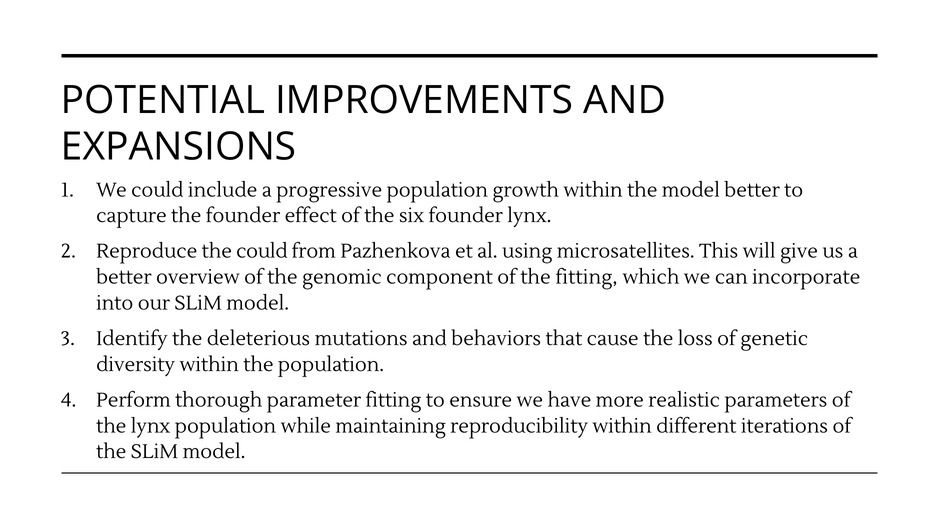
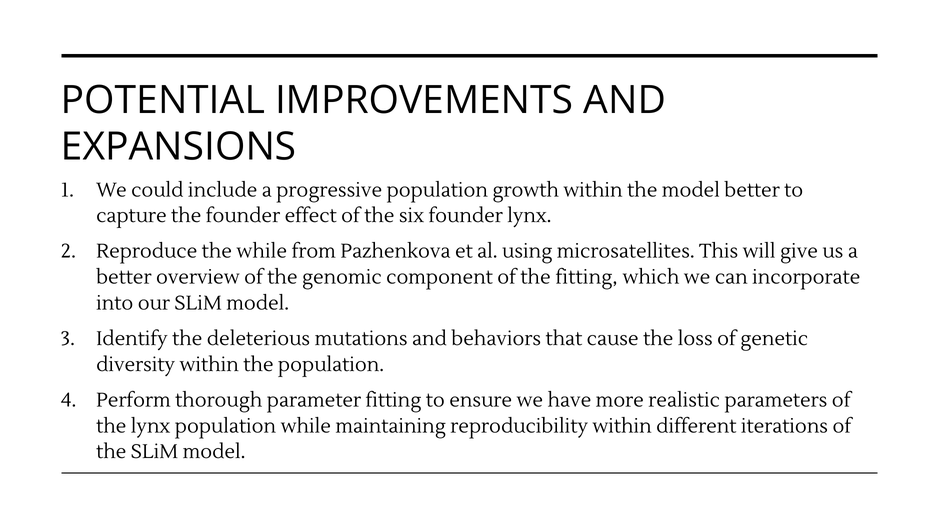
the could: could -> while
